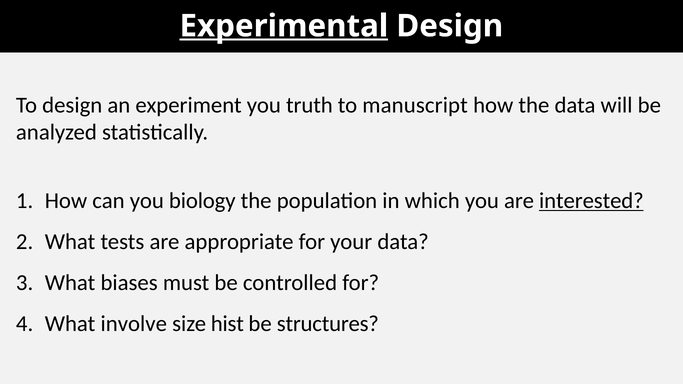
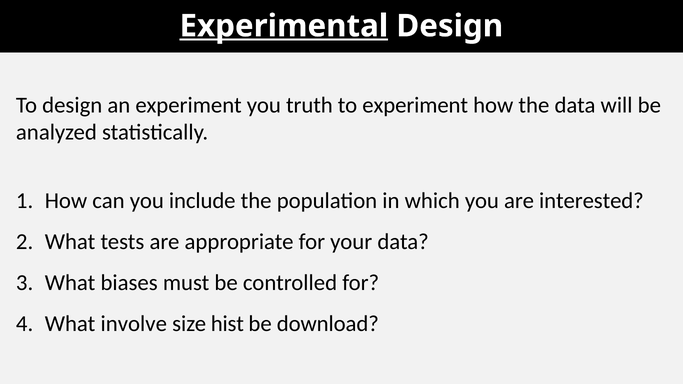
to manuscript: manuscript -> experiment
biology: biology -> include
interested underline: present -> none
structures: structures -> download
